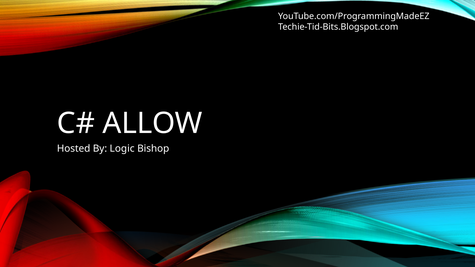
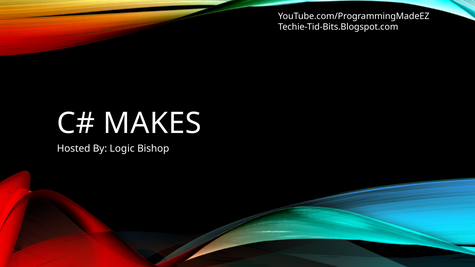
ALLOW: ALLOW -> MAKES
